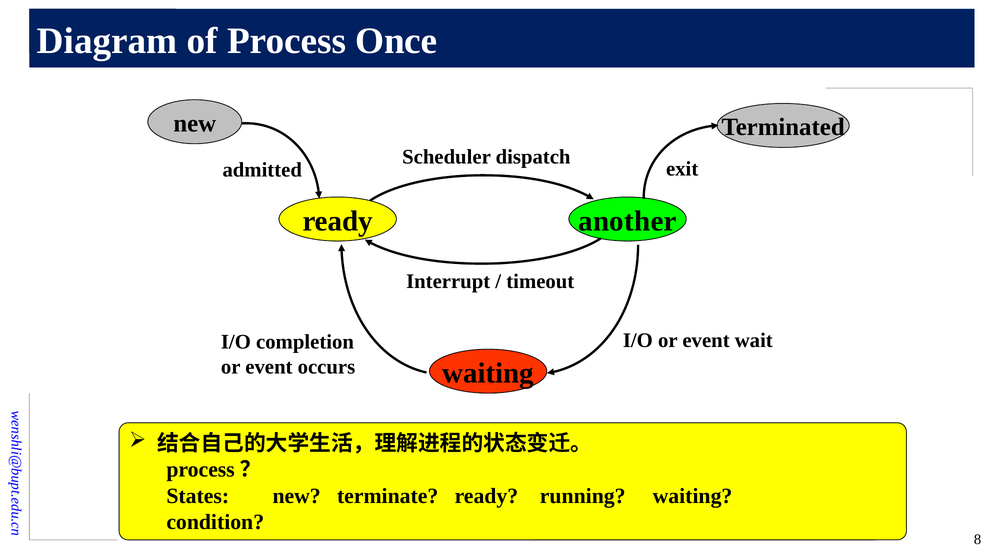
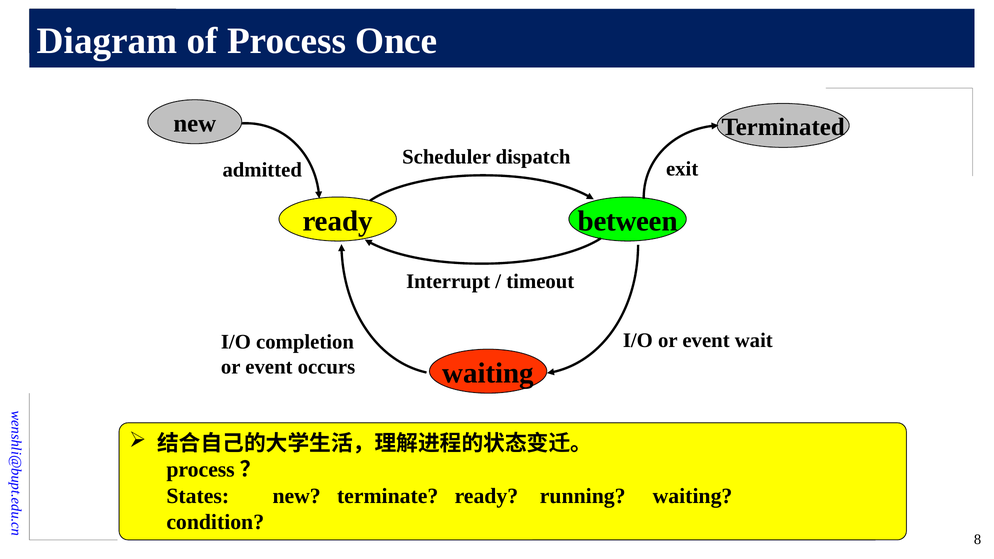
another: another -> between
